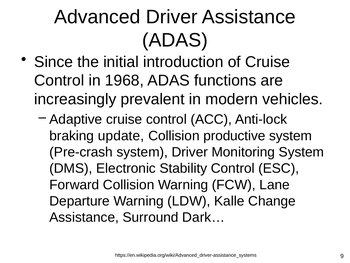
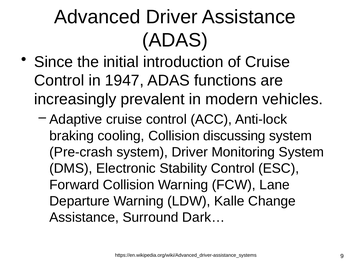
1968: 1968 -> 1947
update: update -> cooling
productive: productive -> discussing
